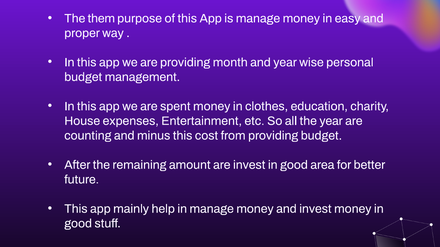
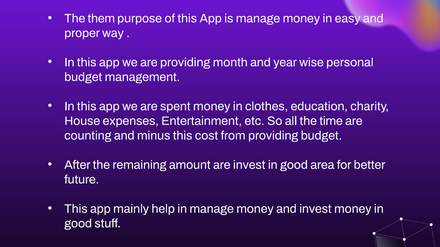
the year: year -> time
